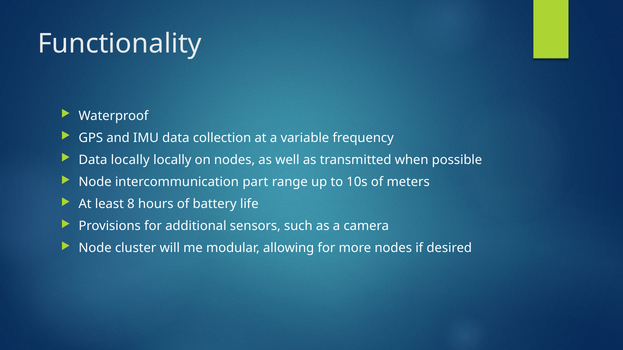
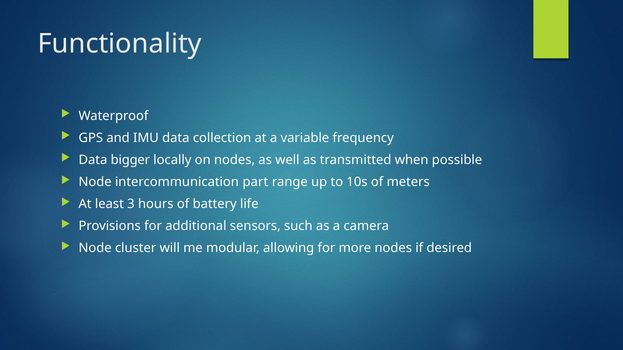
Data locally: locally -> bigger
8: 8 -> 3
